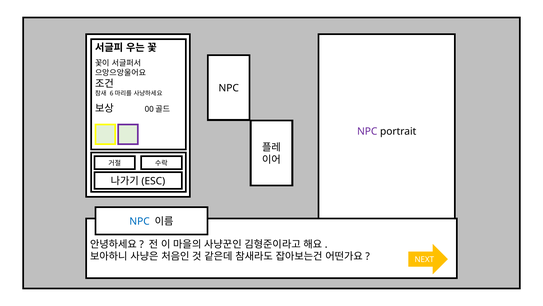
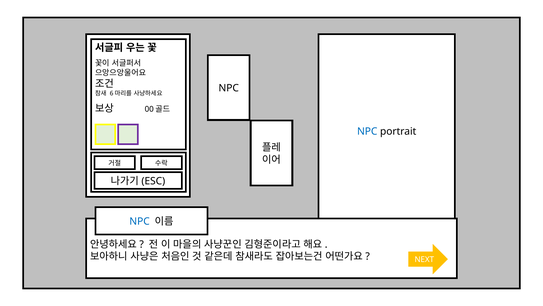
NPC at (367, 131) colour: purple -> blue
